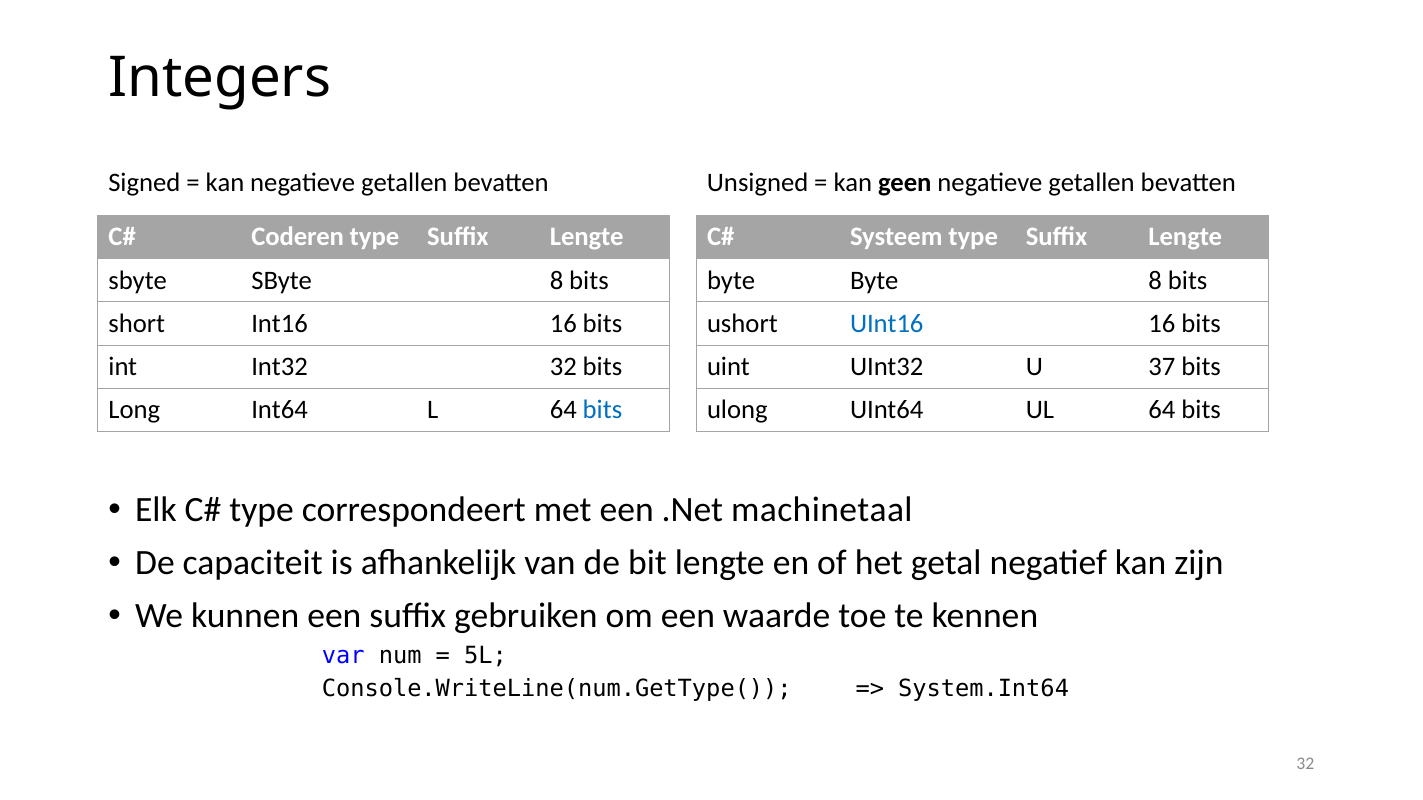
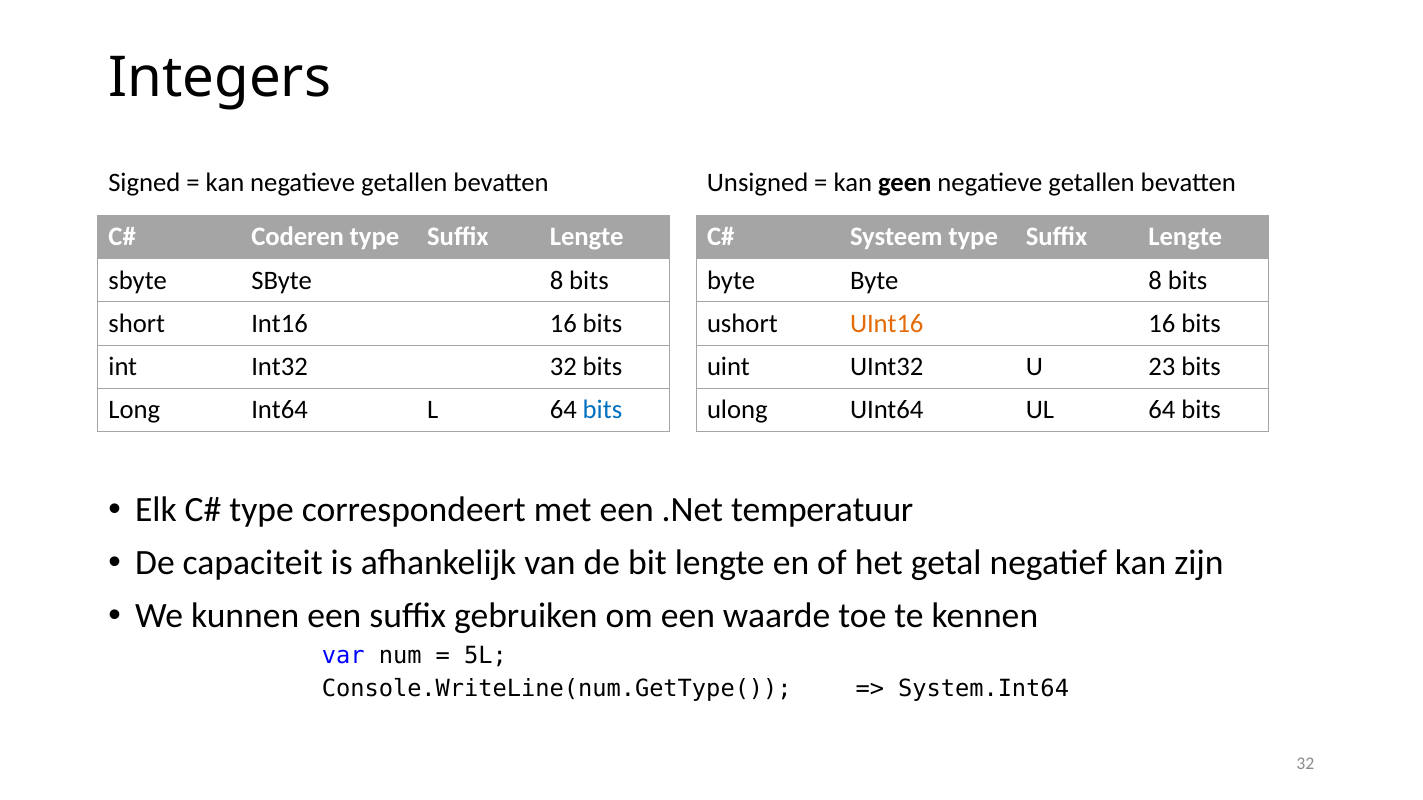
UInt16 colour: blue -> orange
37: 37 -> 23
machinetaal: machinetaal -> temperatuur
